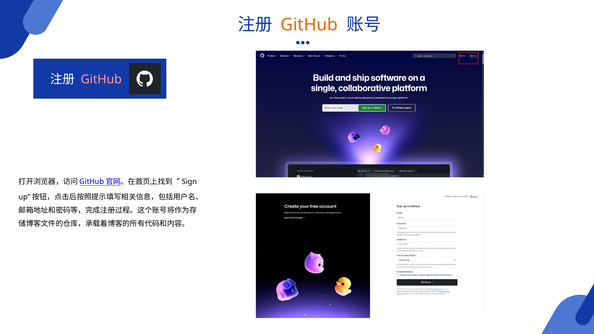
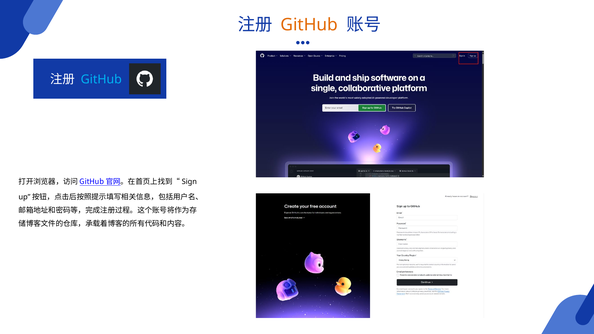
GitHub at (101, 79) colour: pink -> light blue
